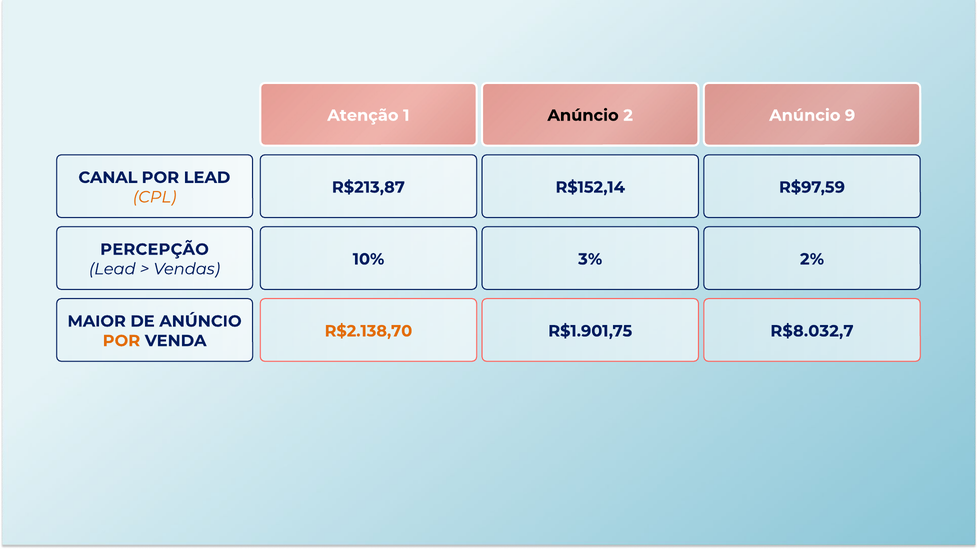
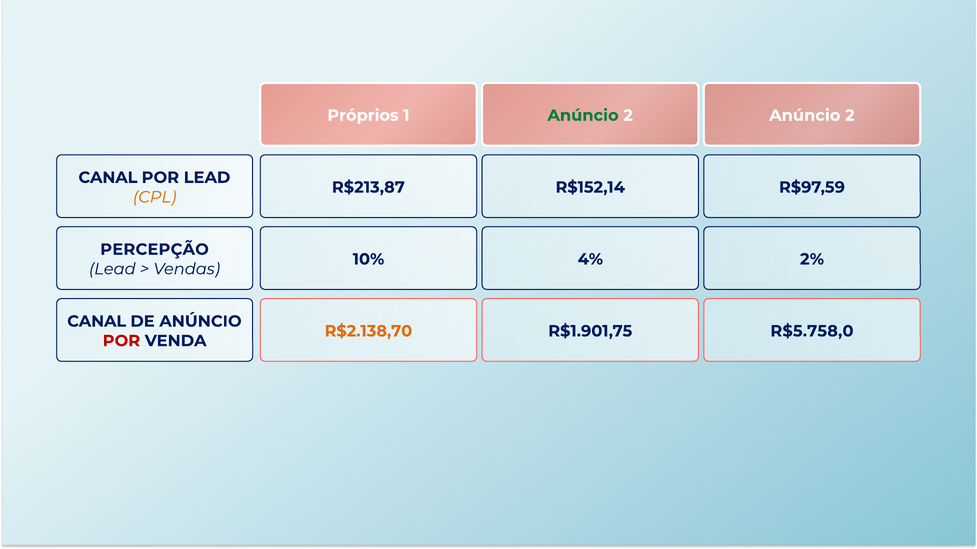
Atenção: Atenção -> Próprios
Anúncio at (583, 116) colour: black -> green
9 at (850, 116): 9 -> 2
3%: 3% -> 4%
MAIOR at (97, 322): MAIOR -> CANAL
R$8.032,7: R$8.032,7 -> R$5.758,0
POR at (121, 341) colour: orange -> red
